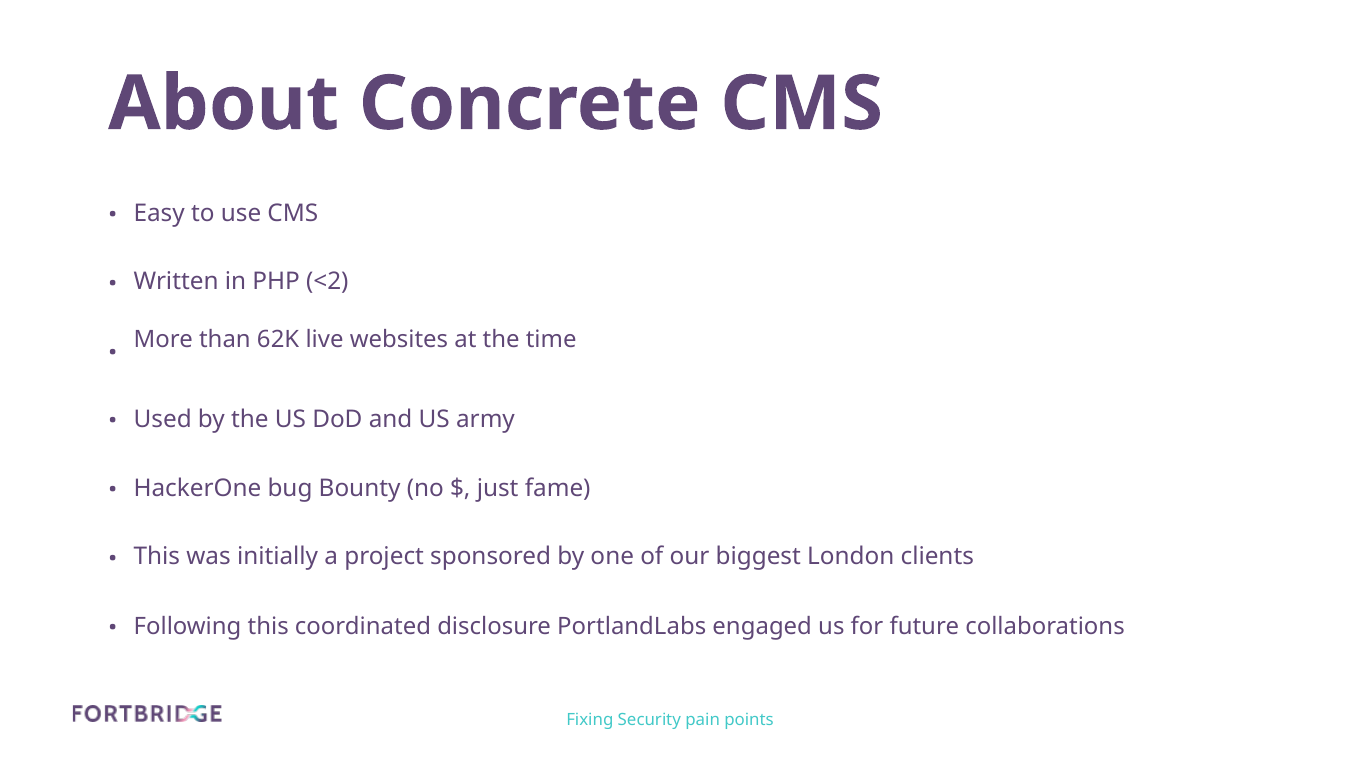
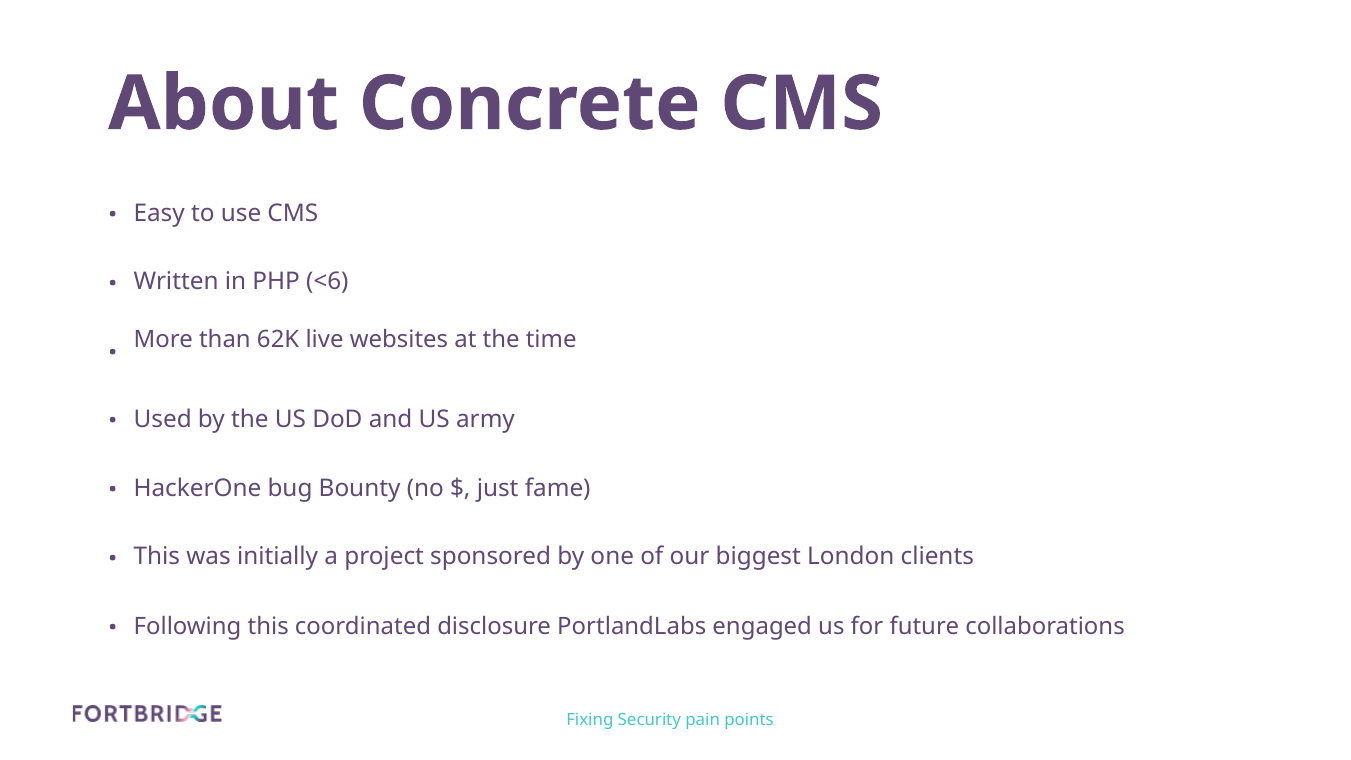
<2: <2 -> <6
